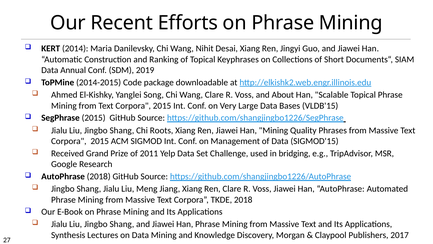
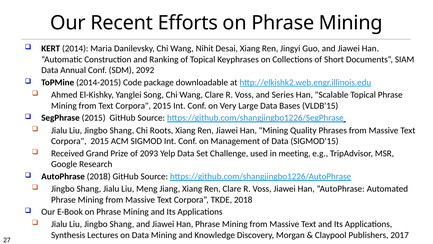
2019: 2019 -> 2092
About: About -> Series
2011: 2011 -> 2093
bridging: bridging -> meeting
